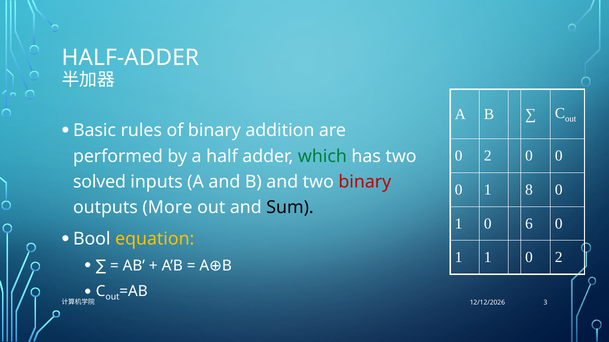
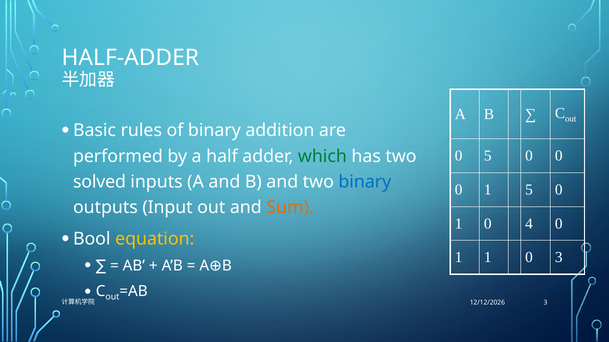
2 at (488, 156): 2 -> 5
binary at (365, 182) colour: red -> blue
1 8: 8 -> 5
More: More -> Input
Sum colour: black -> orange
6: 6 -> 4
1 0 2: 2 -> 3
